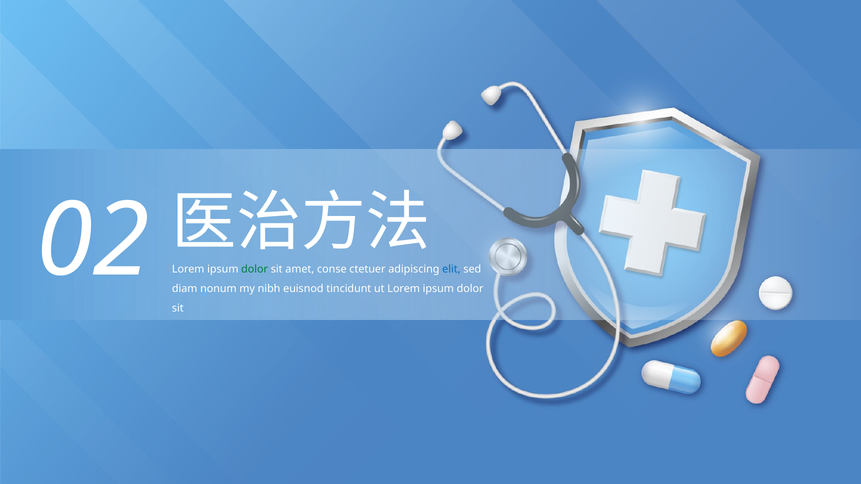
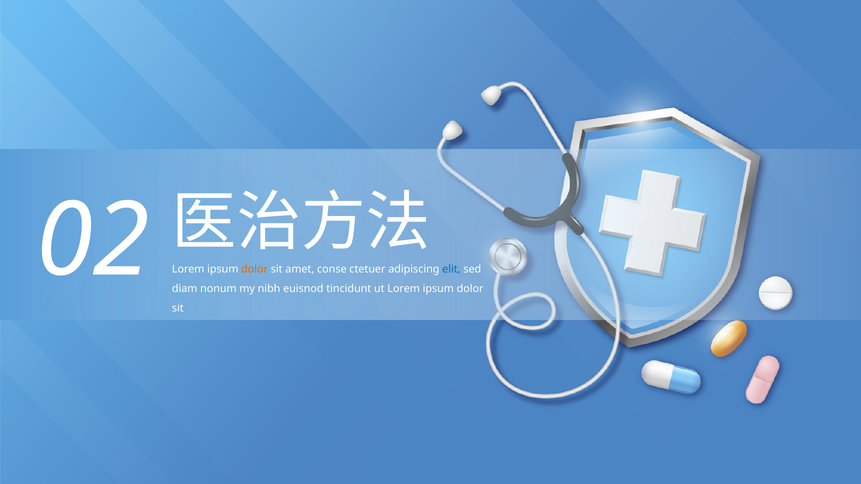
dolor at (255, 270) colour: green -> orange
